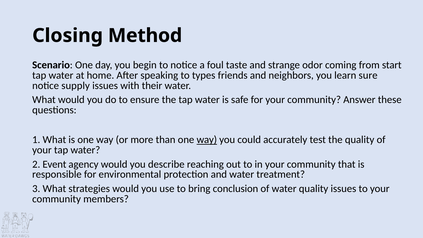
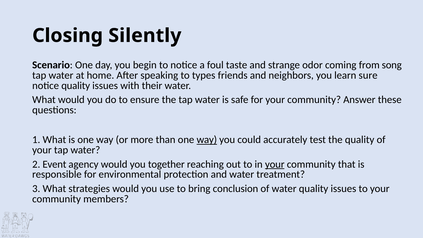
Method: Method -> Silently
start: start -> song
notice supply: supply -> quality
describe: describe -> together
your at (275, 164) underline: none -> present
